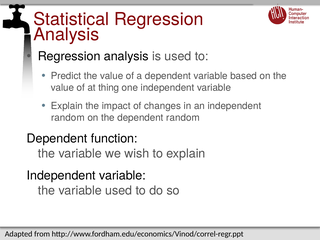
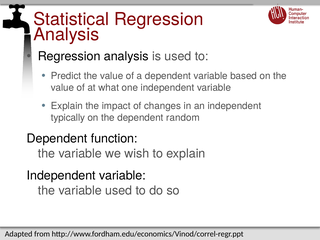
thing: thing -> what
random at (68, 118): random -> typically
